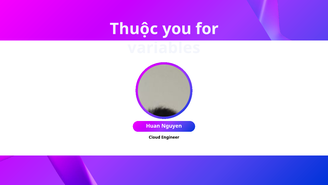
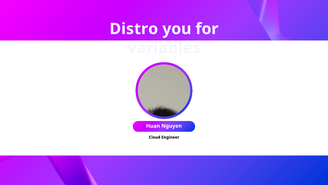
Thuộc: Thuộc -> Distro
